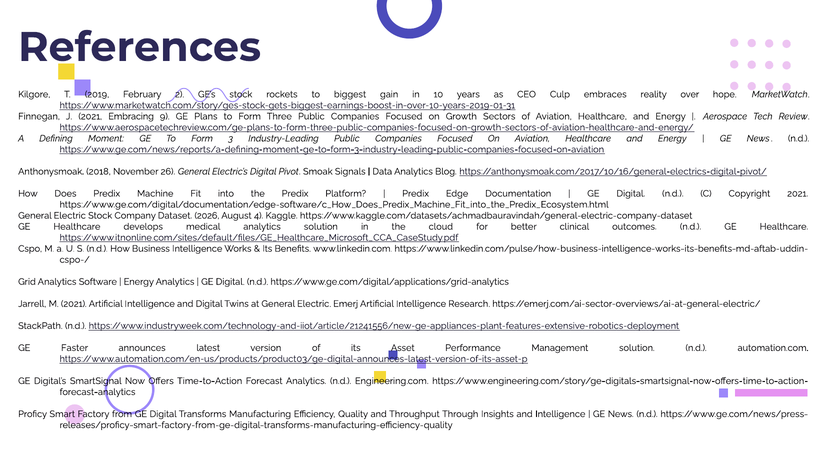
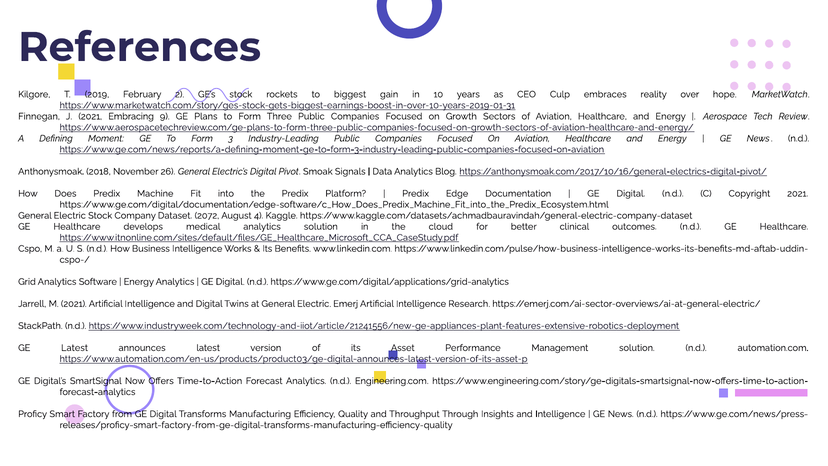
2026: 2026 -> 2072
GE Faster: Faster -> Latest
